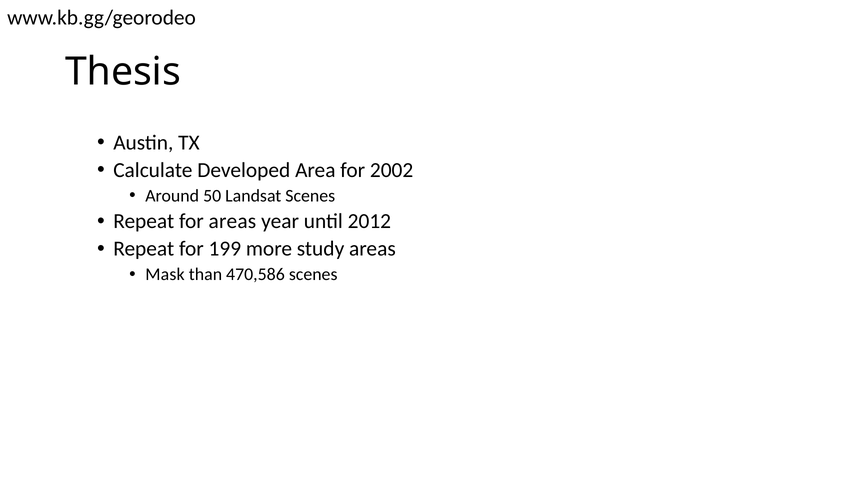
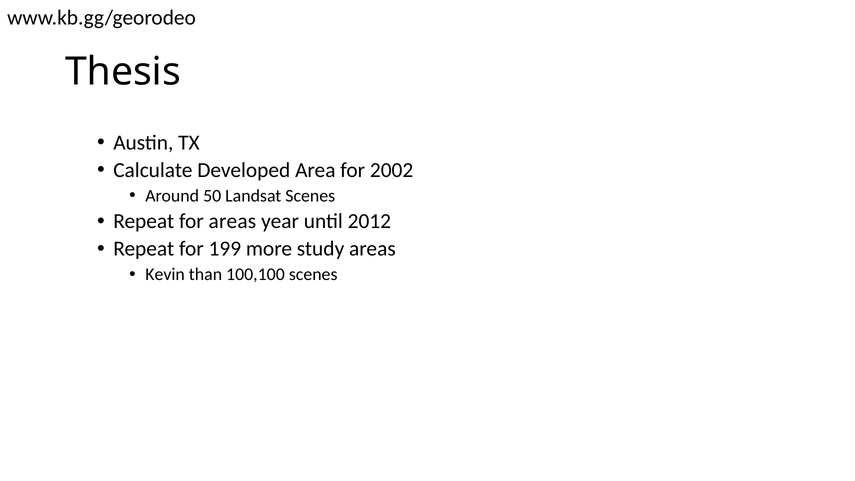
Mask: Mask -> Kevin
470,586: 470,586 -> 100,100
